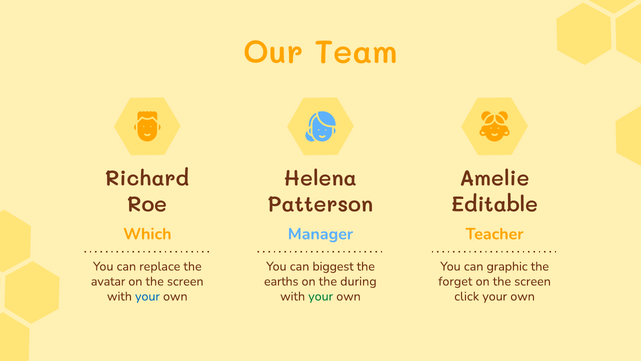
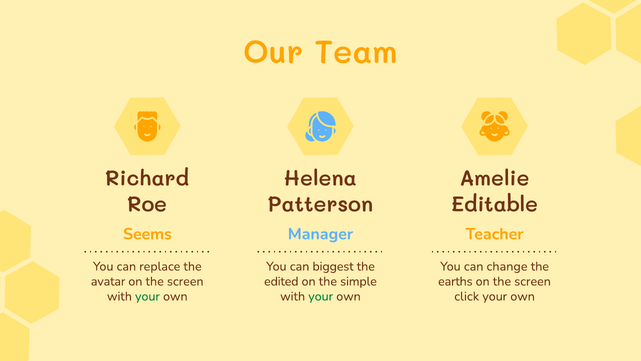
Which: Which -> Seems
graphic: graphic -> change
earths: earths -> edited
during: during -> simple
forget: forget -> earths
your at (147, 296) colour: blue -> green
